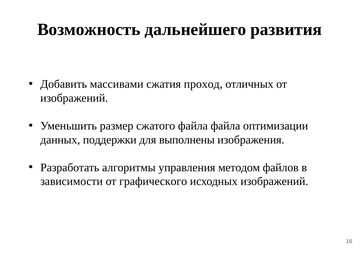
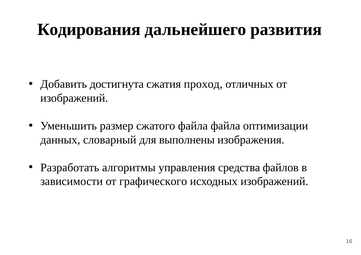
Возможность: Возможность -> Кодирования
массивами: массивами -> достигнута
поддержки: поддержки -> словарный
методом: методом -> средства
